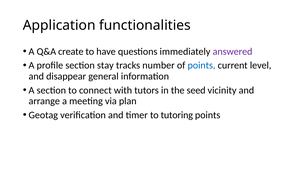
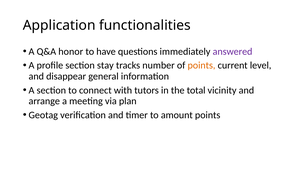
create: create -> honor
points at (202, 66) colour: blue -> orange
seed: seed -> total
tutoring: tutoring -> amount
